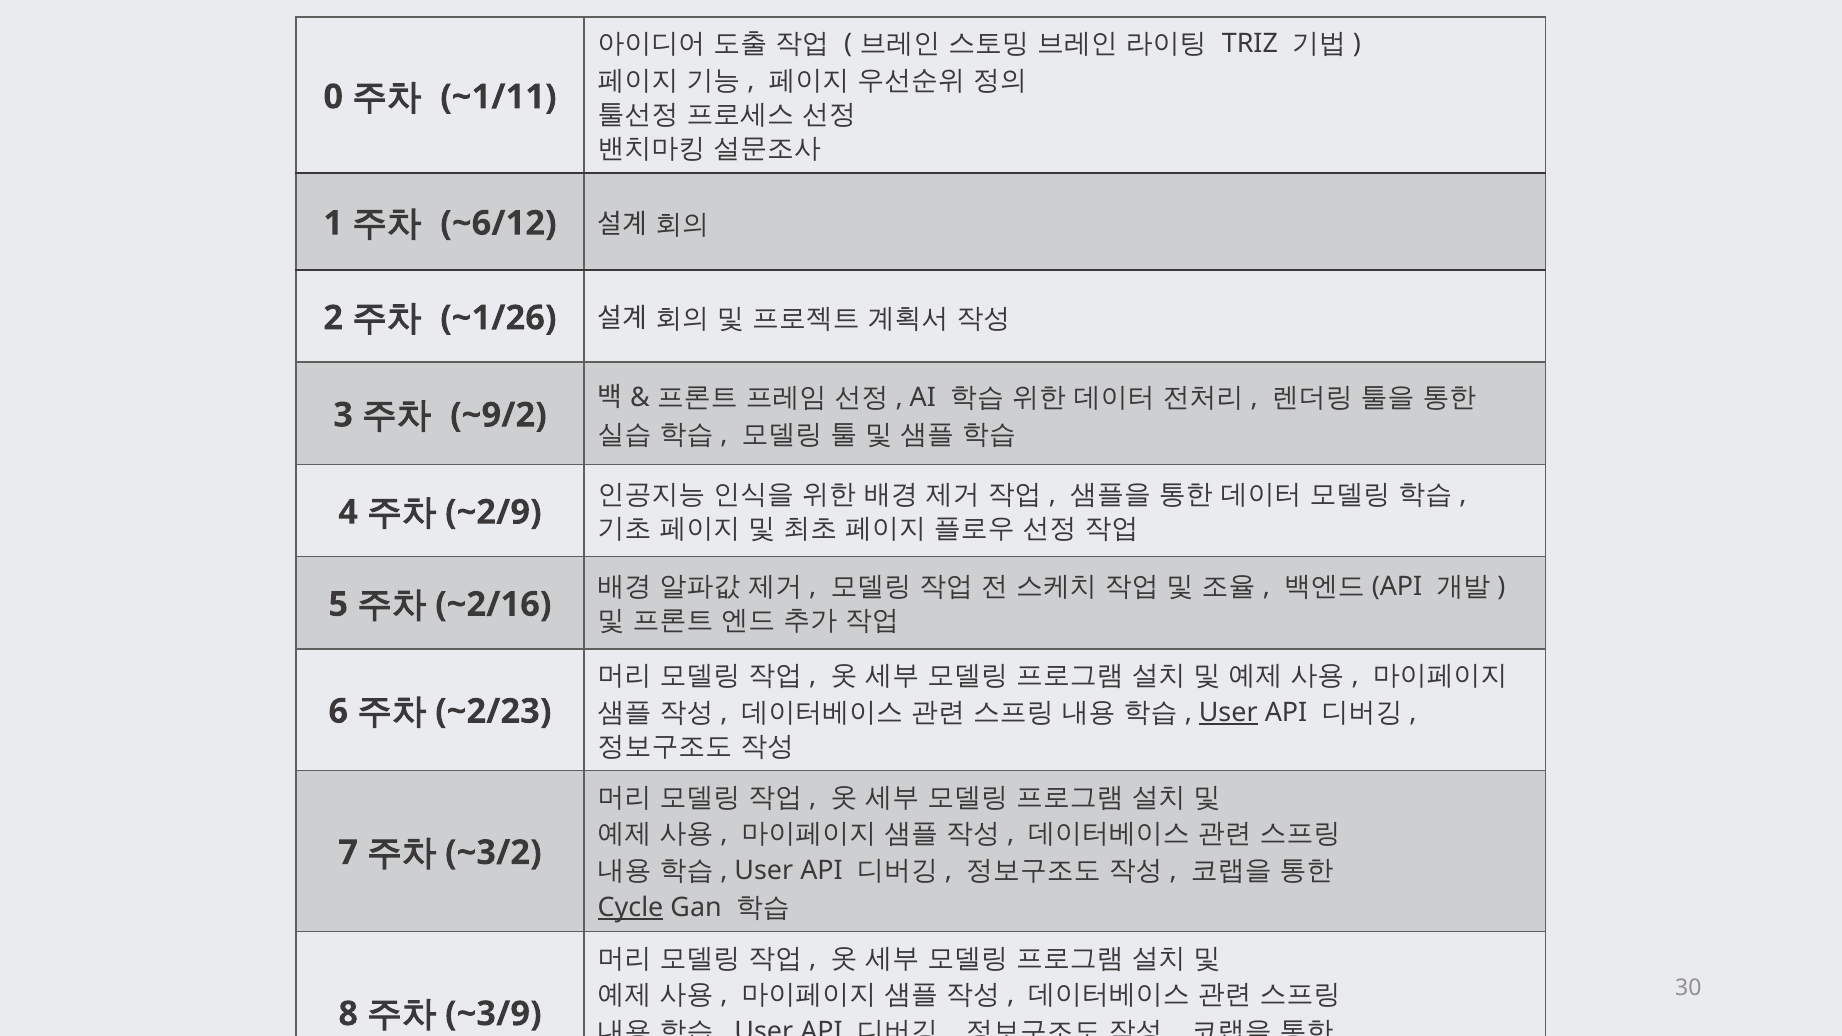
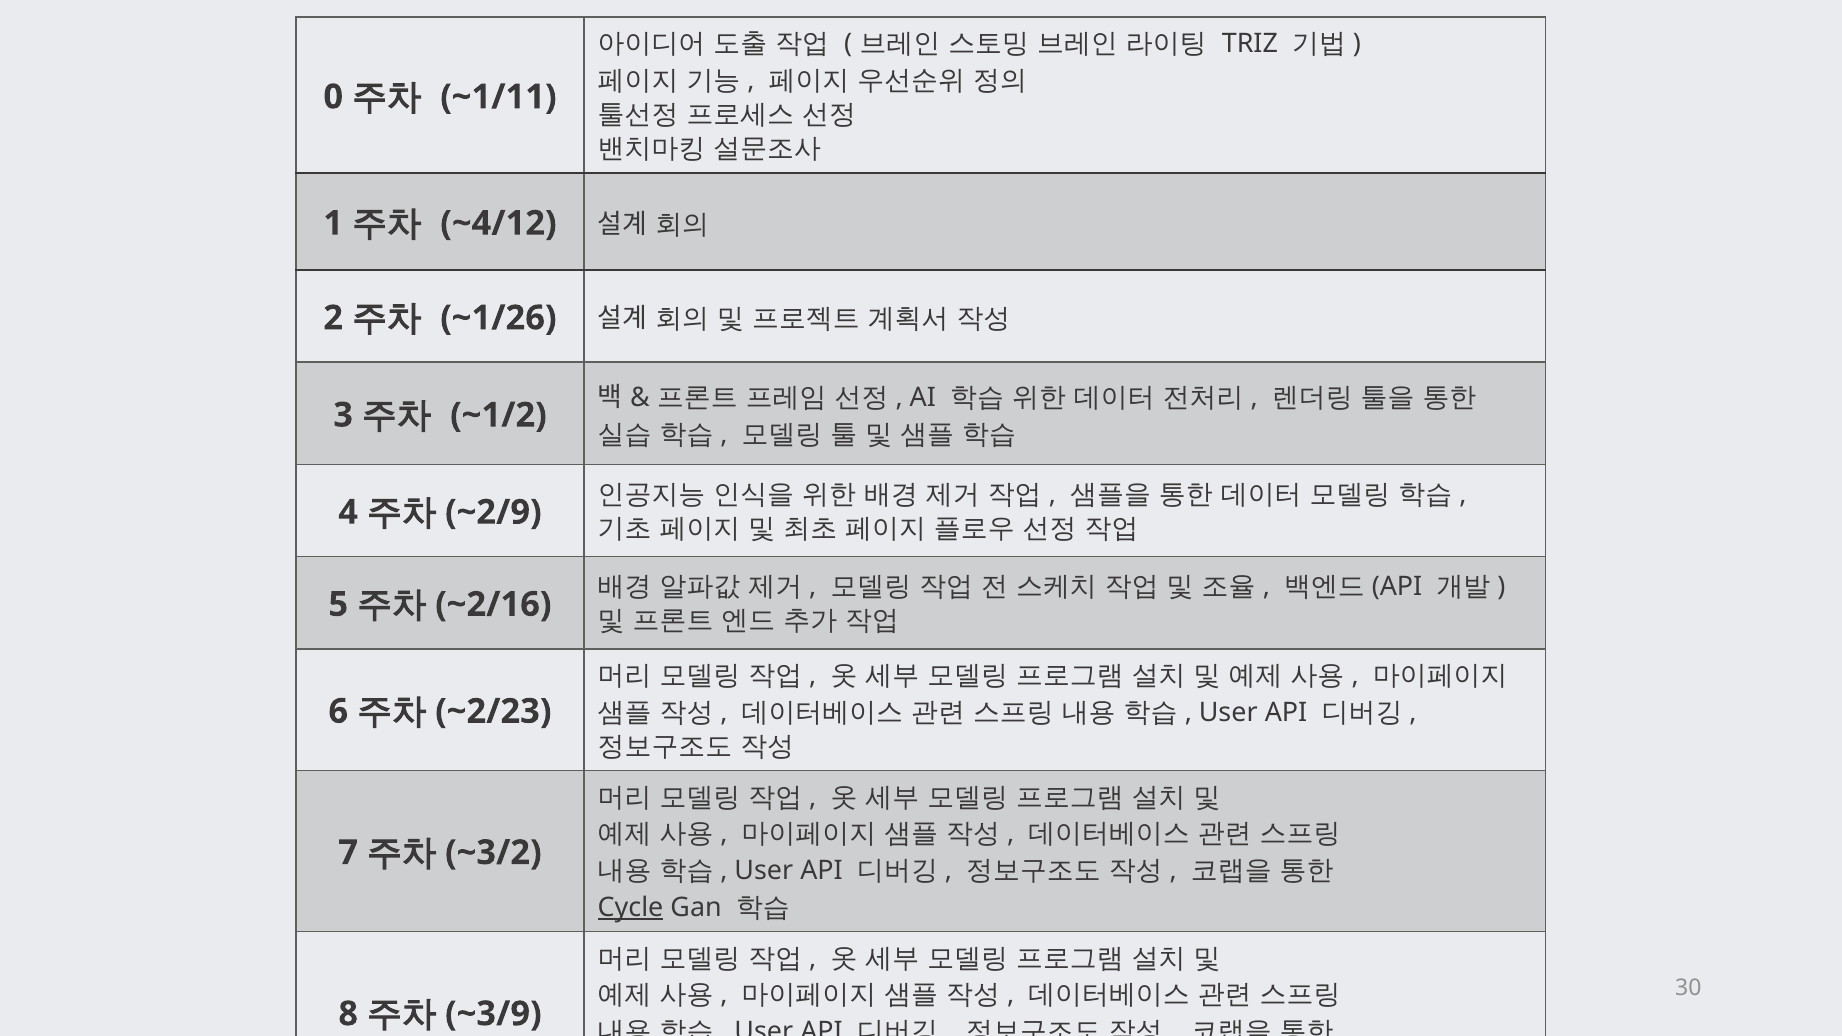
~6/12: ~6/12 -> ~4/12
~9/2: ~9/2 -> ~1/2
User at (1228, 712) underline: present -> none
